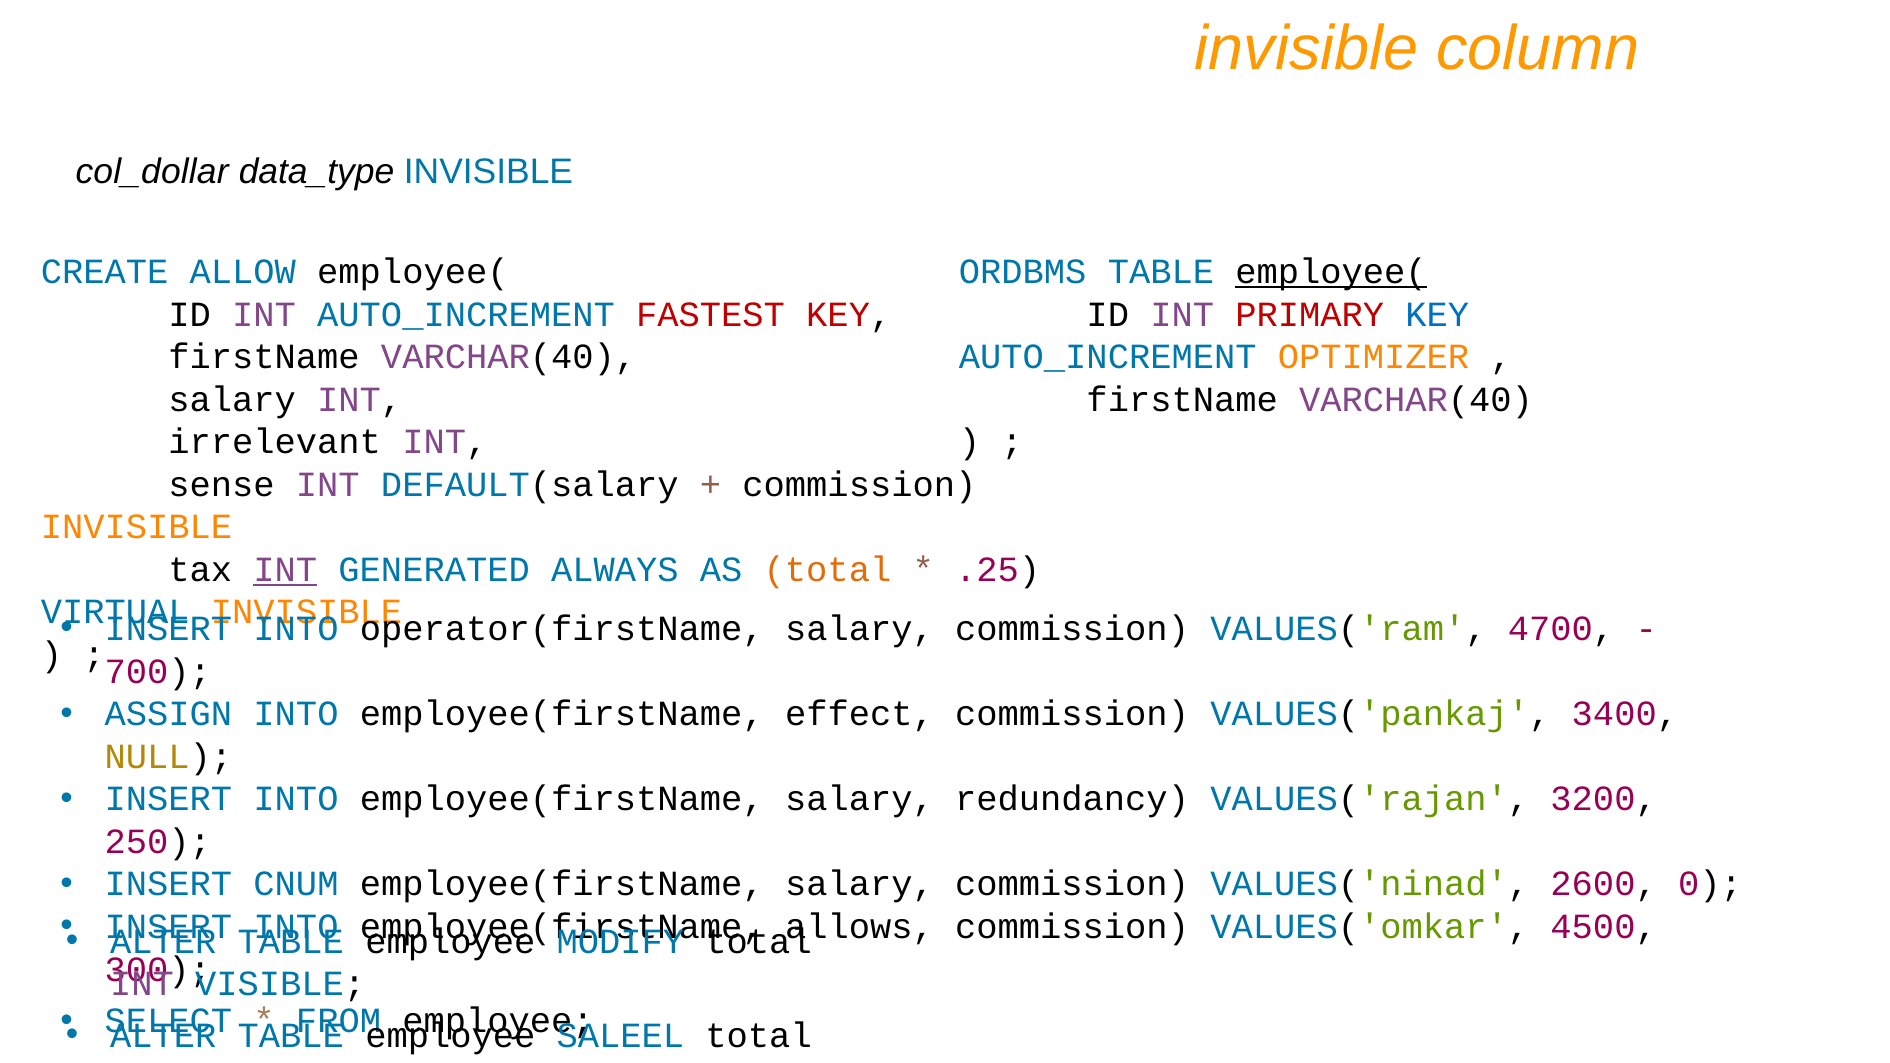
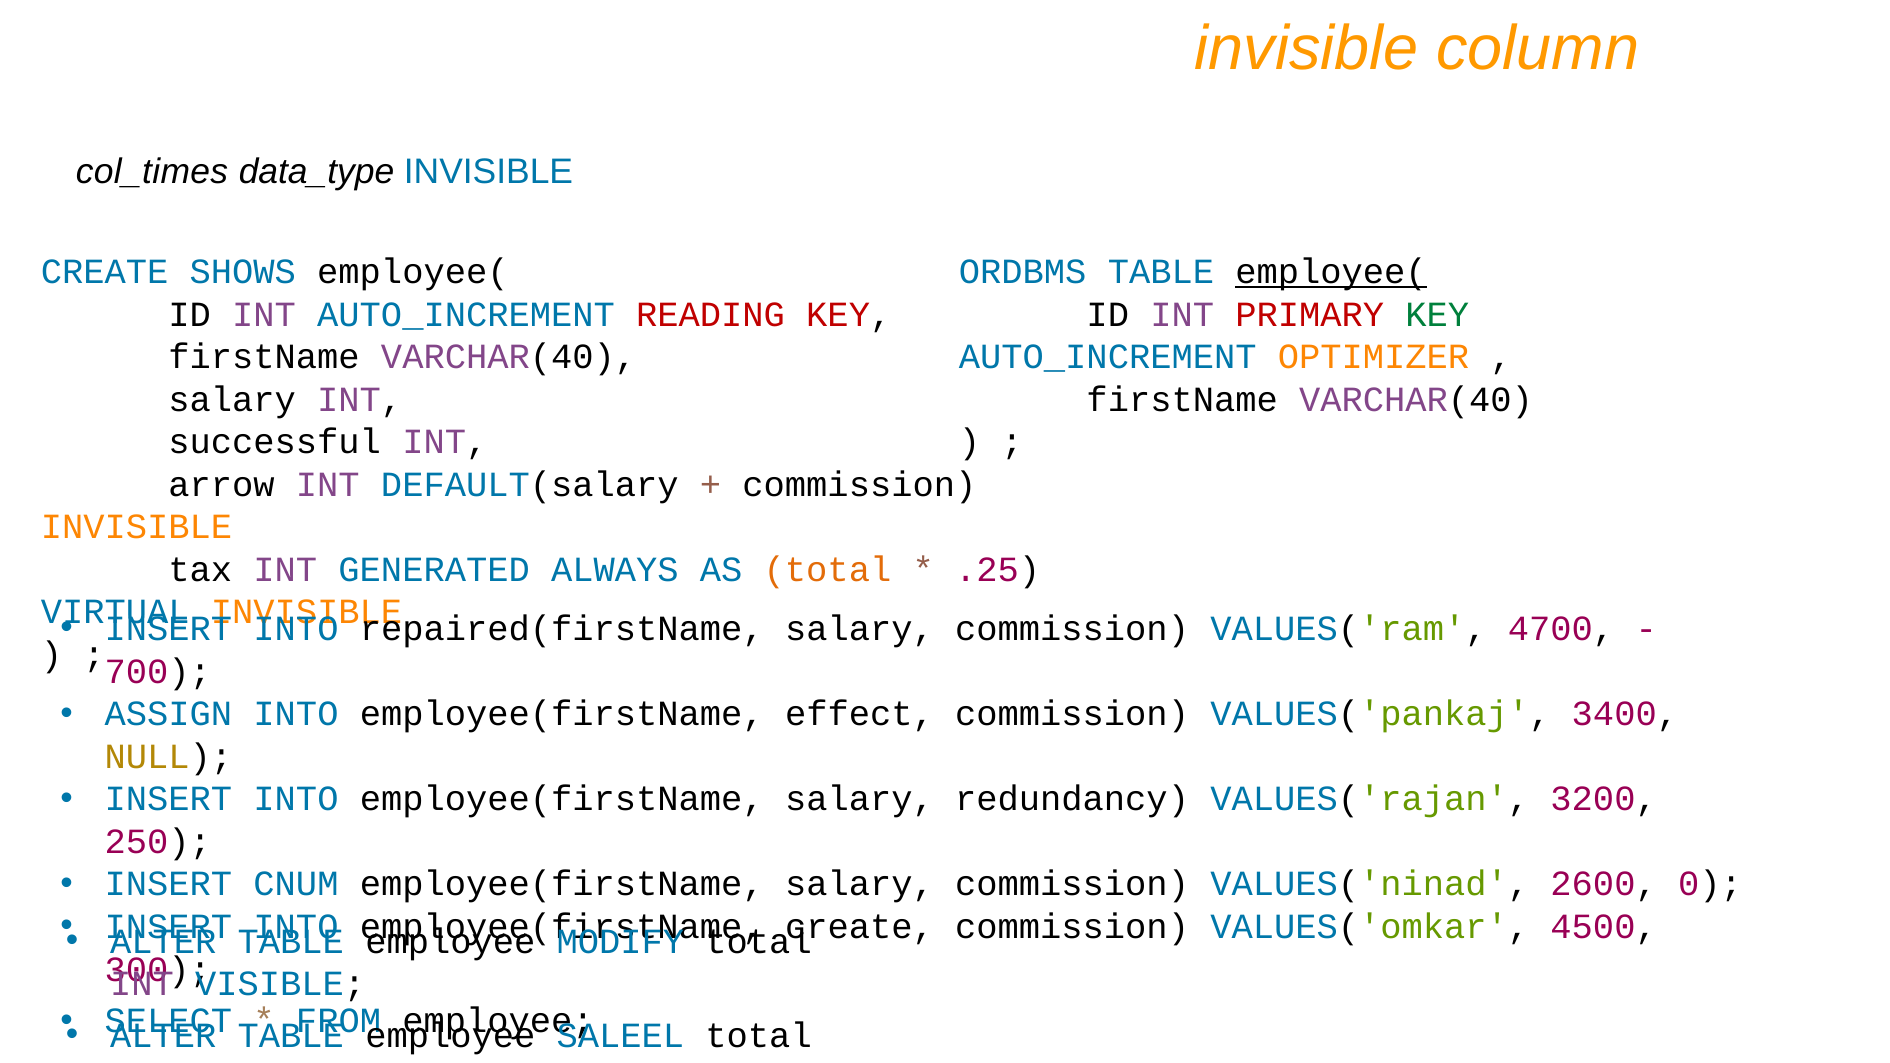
col_dollar: col_dollar -> col_times
ALLOW: ALLOW -> SHOWS
FASTEST: FASTEST -> READING
KEY at (1437, 314) colour: blue -> green
irrelevant: irrelevant -> successful
sense: sense -> arrow
INT at (285, 570) underline: present -> none
operator(firstName: operator(firstName -> repaired(firstName
allows at (859, 927): allows -> create
